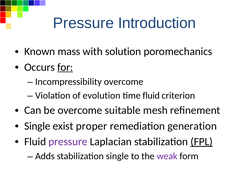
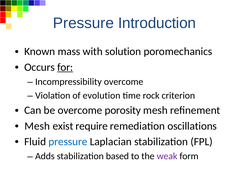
time fluid: fluid -> rock
suitable: suitable -> porosity
Single at (37, 126): Single -> Mesh
proper: proper -> require
generation: generation -> oscillations
pressure at (68, 142) colour: purple -> blue
FPL underline: present -> none
stabilization single: single -> based
